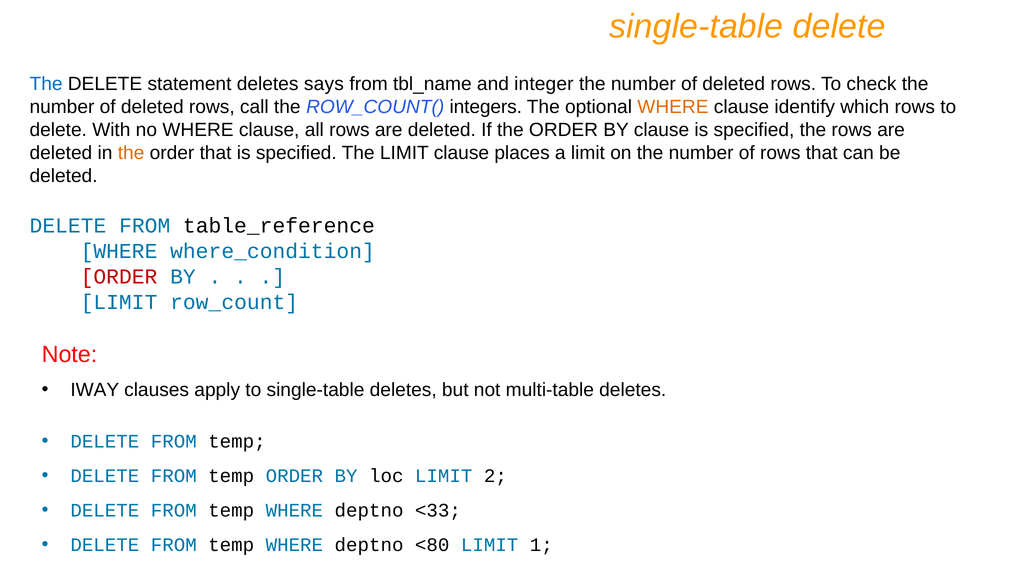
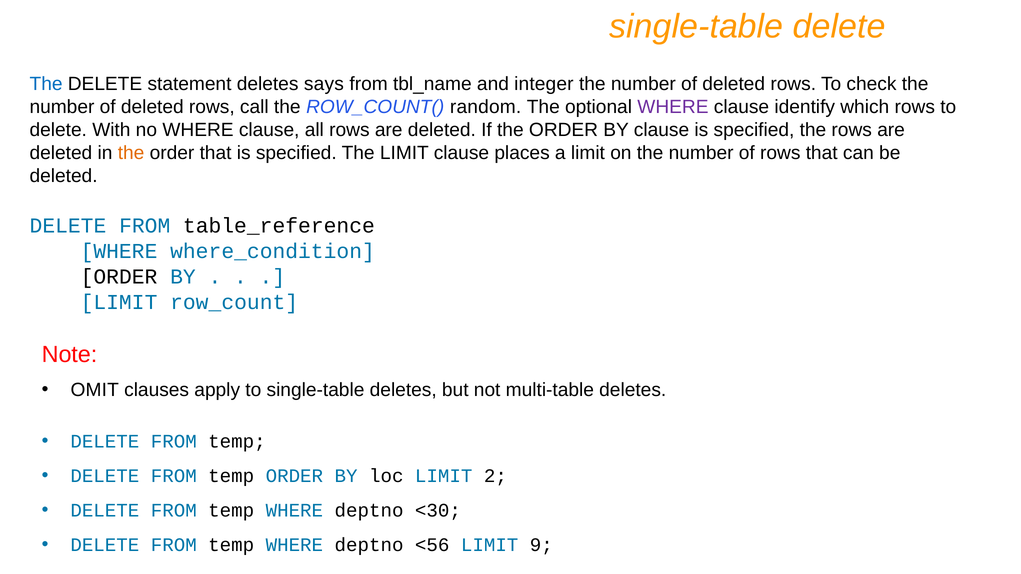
integers: integers -> random
WHERE at (673, 107) colour: orange -> purple
ORDER at (119, 277) colour: red -> black
IWAY: IWAY -> OMIT
<33: <33 -> <30
<80: <80 -> <56
1: 1 -> 9
